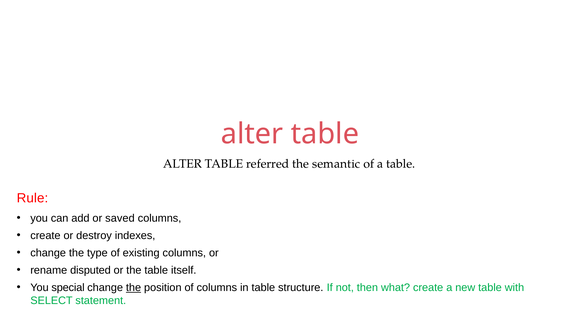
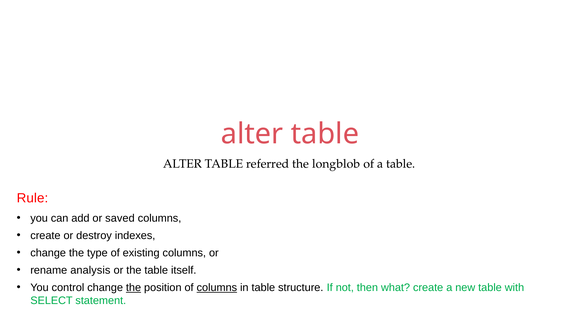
semantic: semantic -> longblob
disputed: disputed -> analysis
special: special -> control
columns at (217, 288) underline: none -> present
